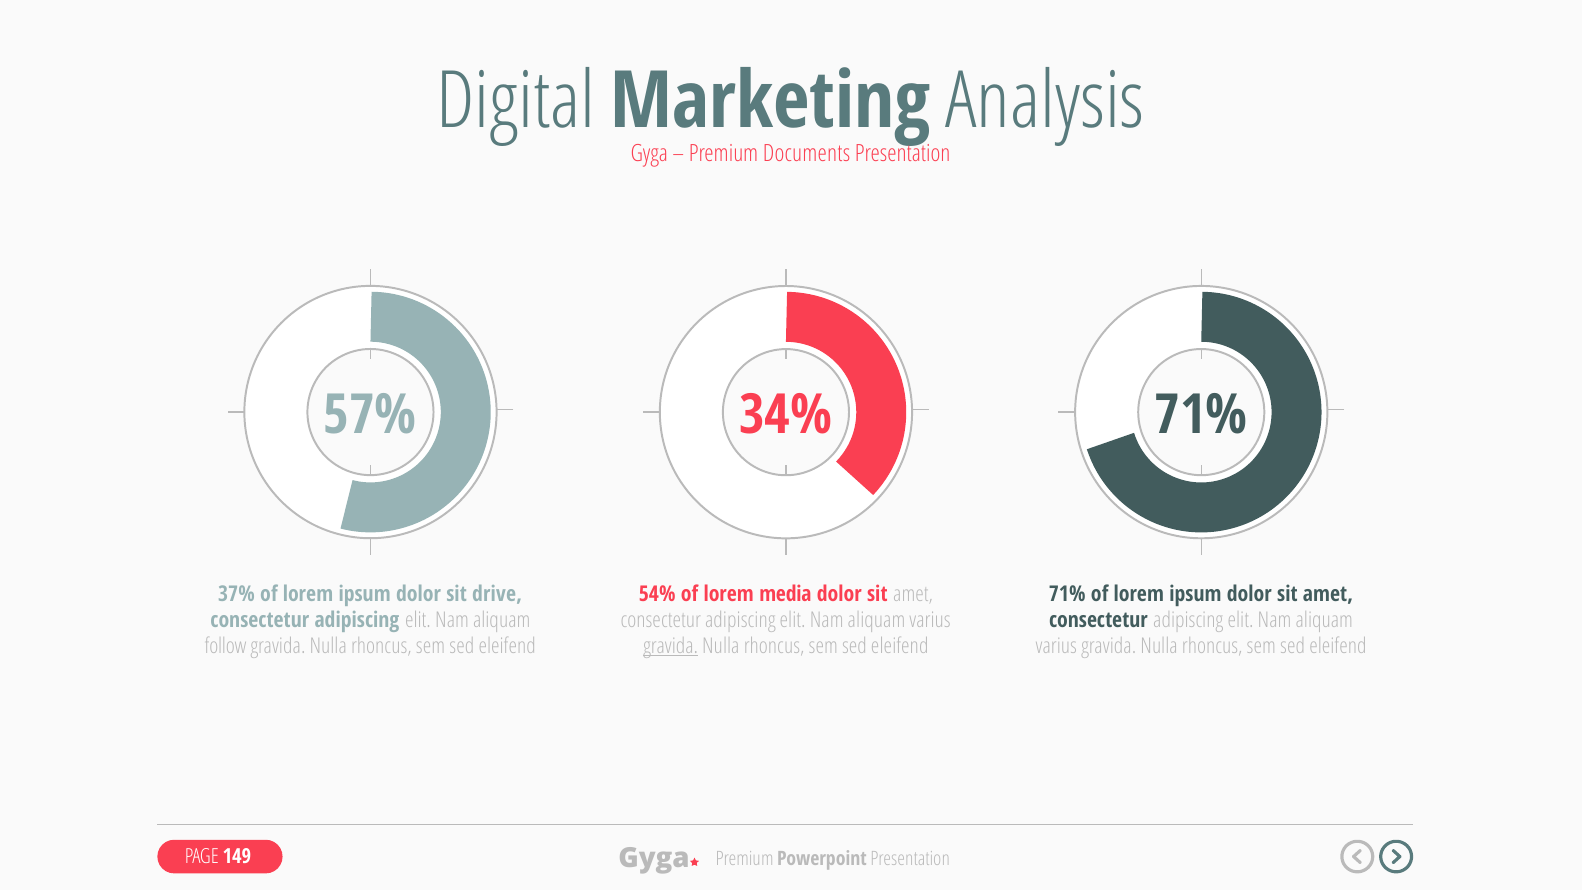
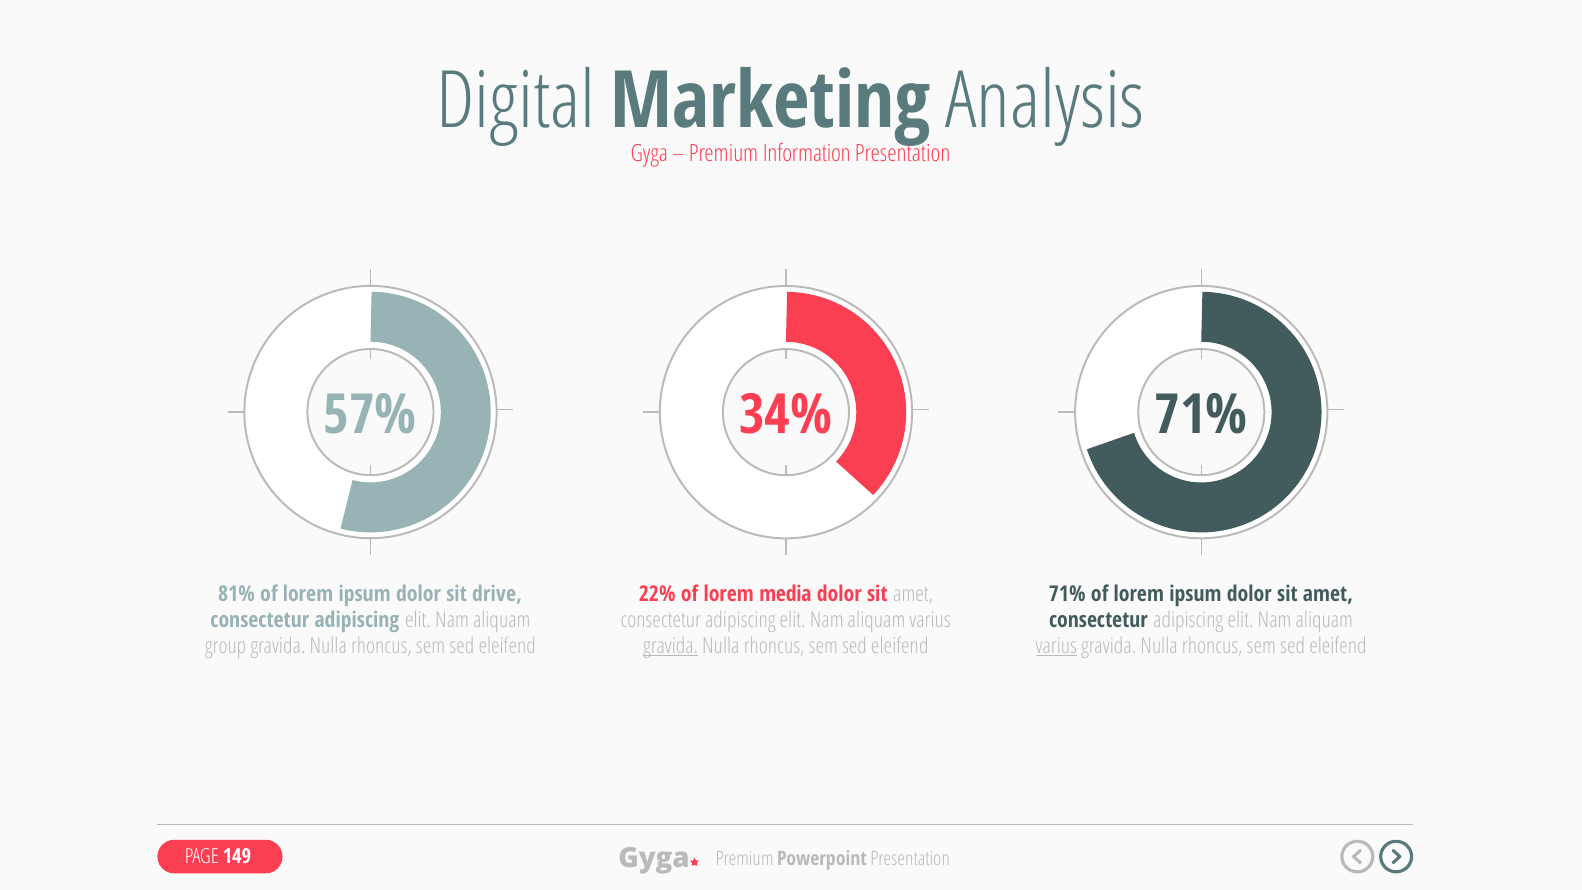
Documents: Documents -> Information
37%: 37% -> 81%
54%: 54% -> 22%
follow: follow -> group
varius at (1056, 646) underline: none -> present
